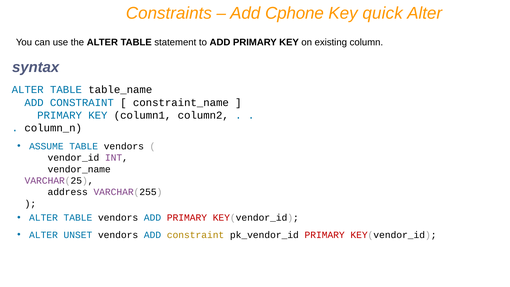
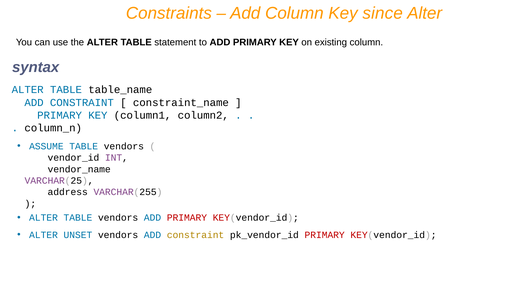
Add Cphone: Cphone -> Column
quick: quick -> since
